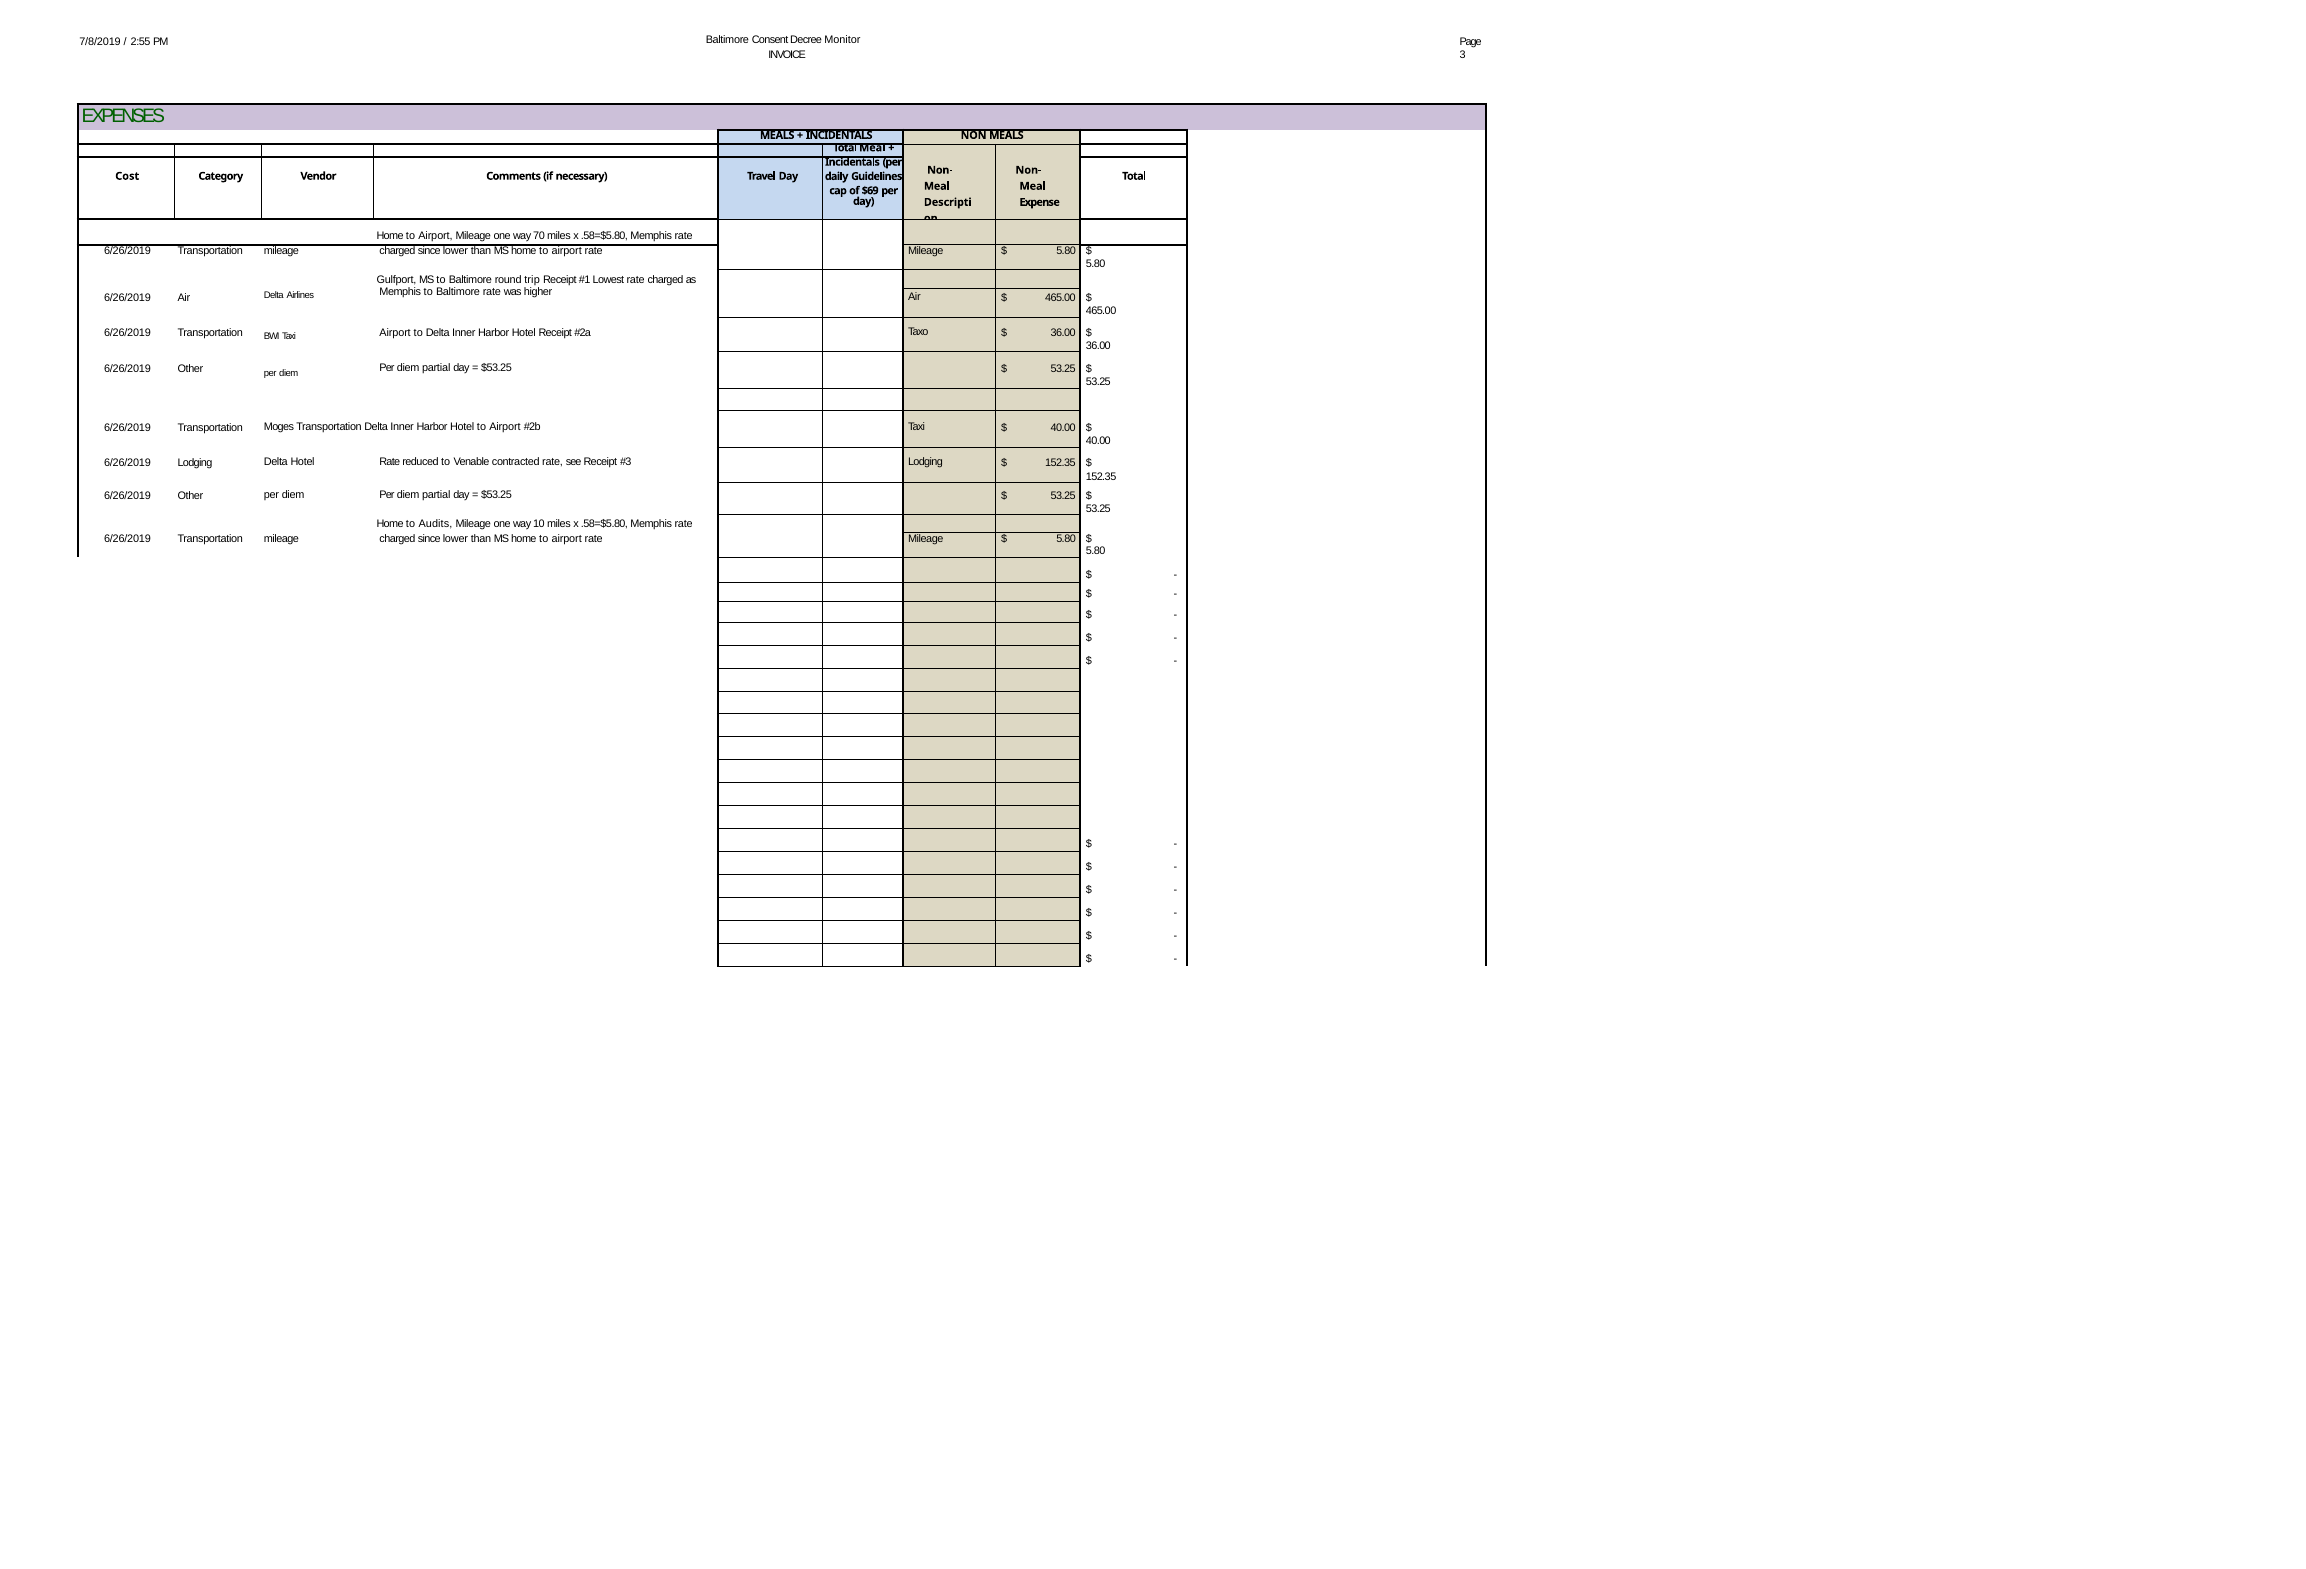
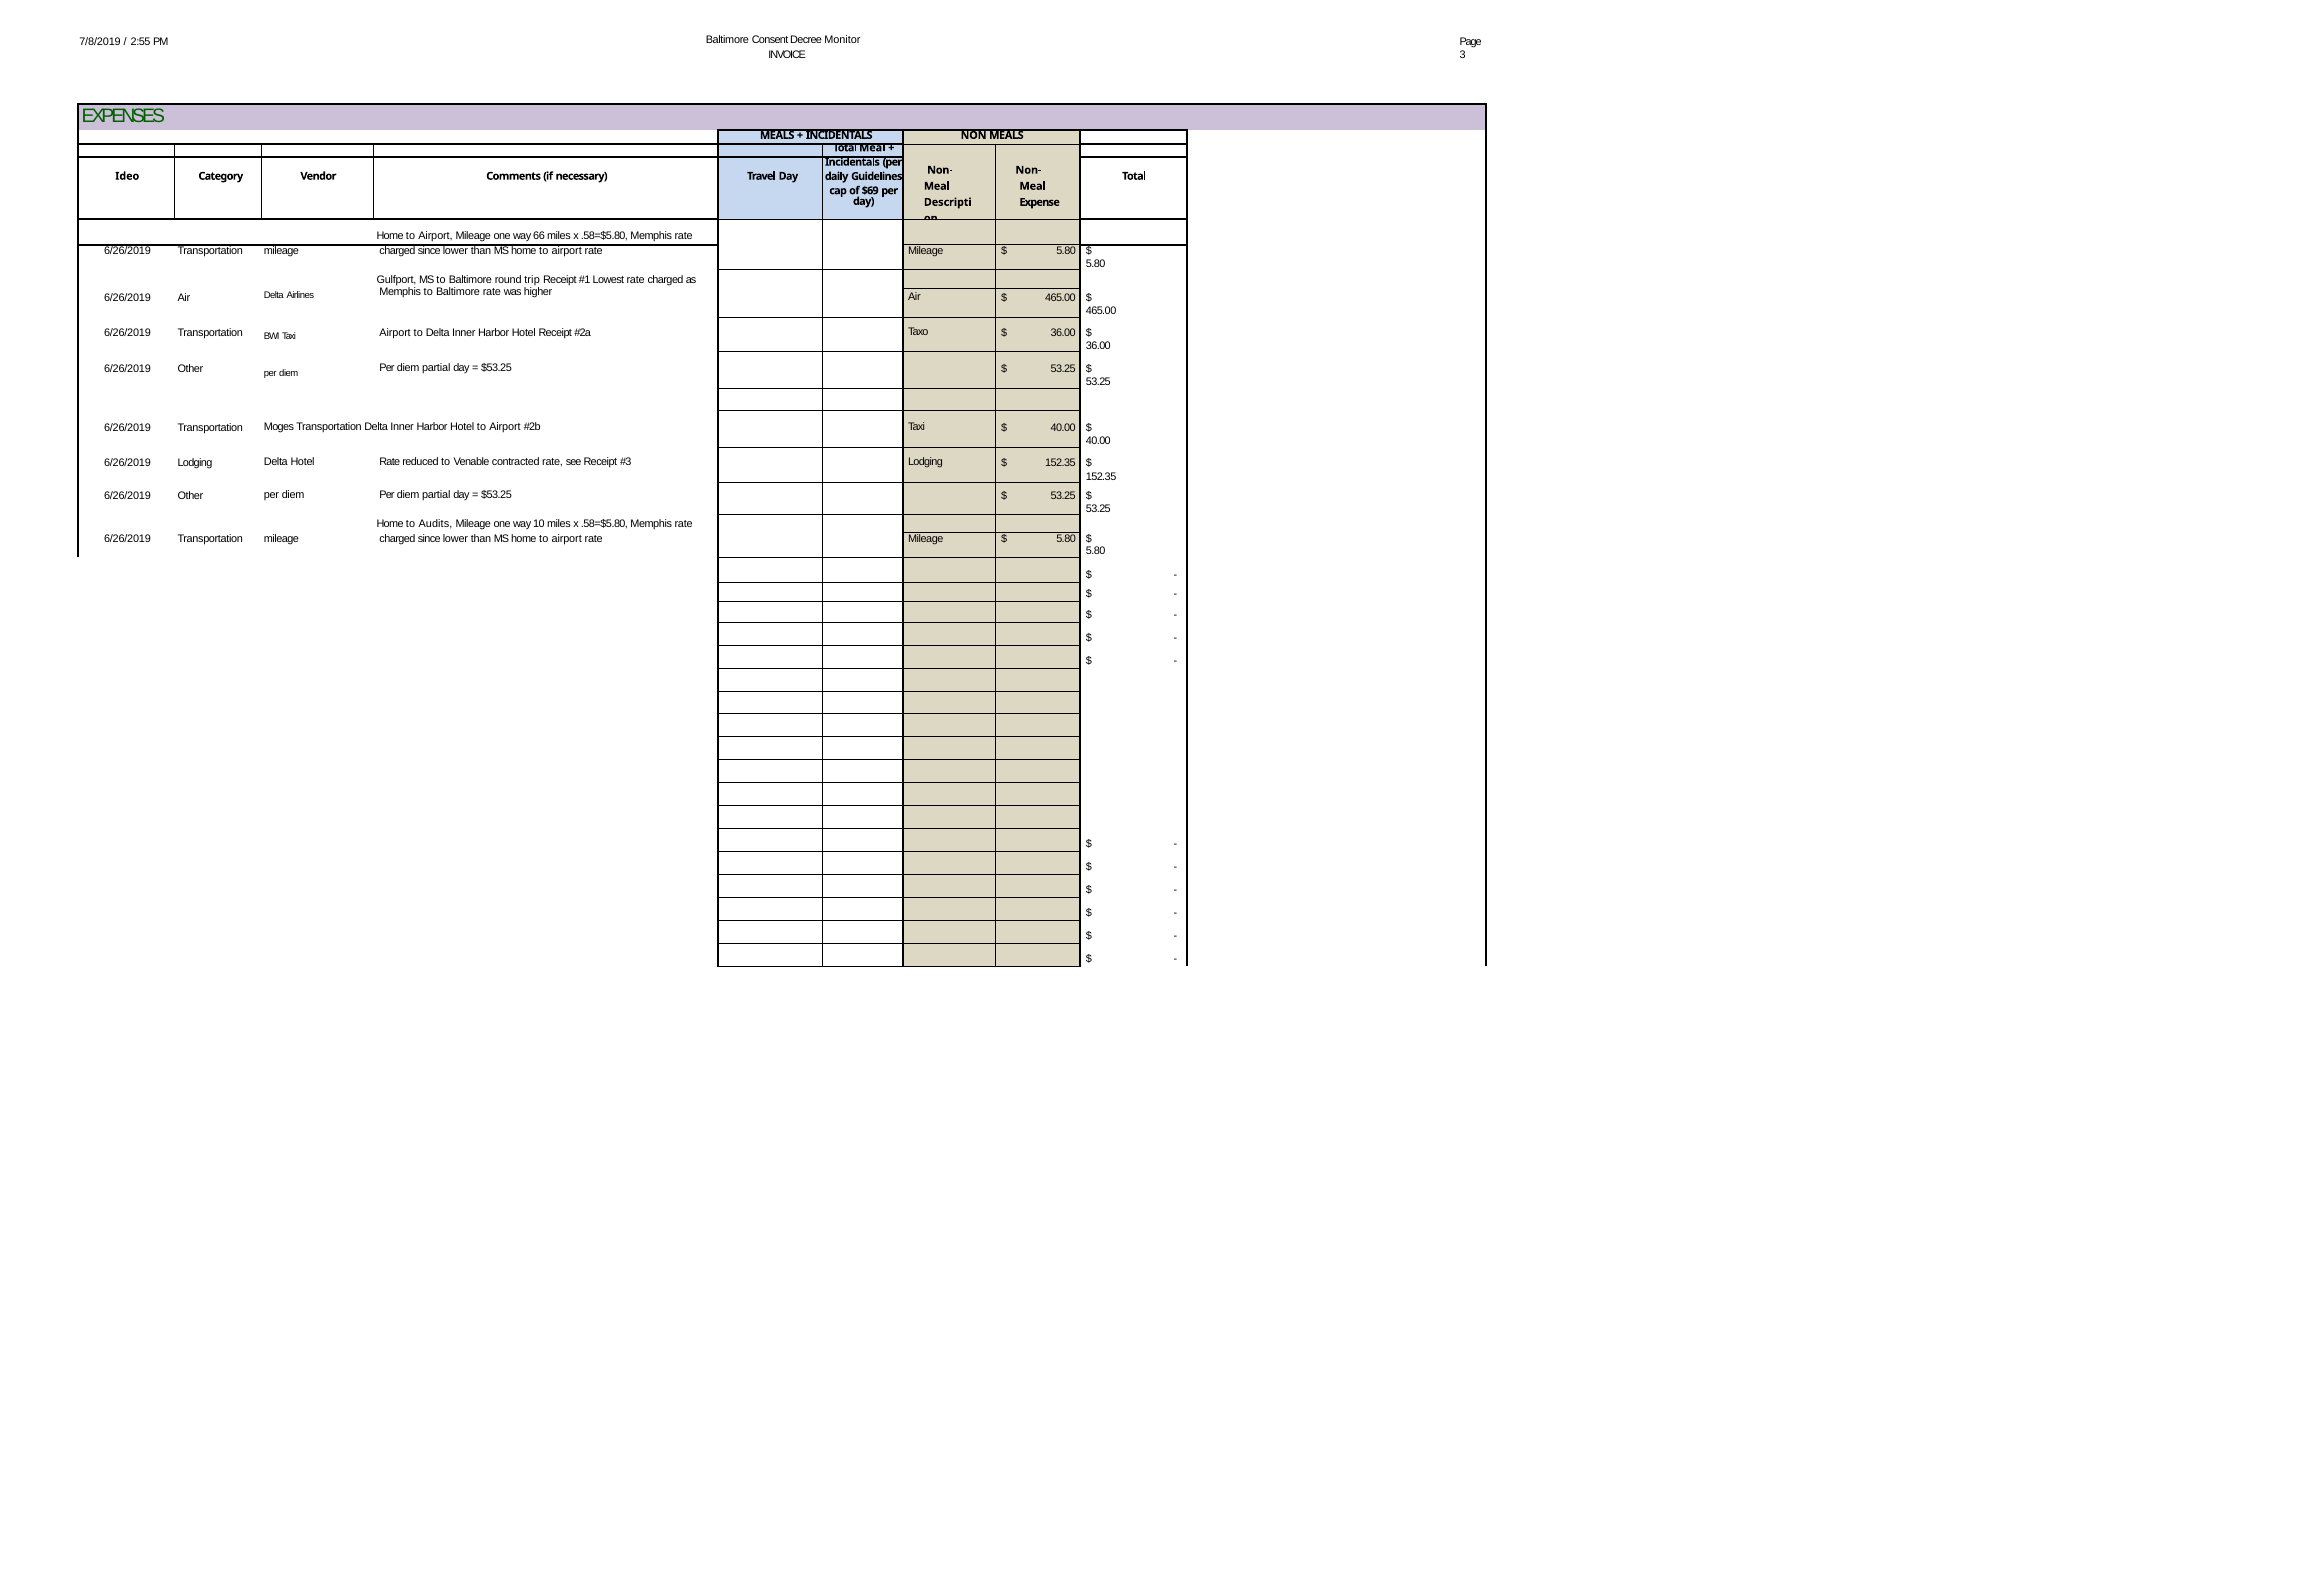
Cost: Cost -> Ideo
70: 70 -> 66
